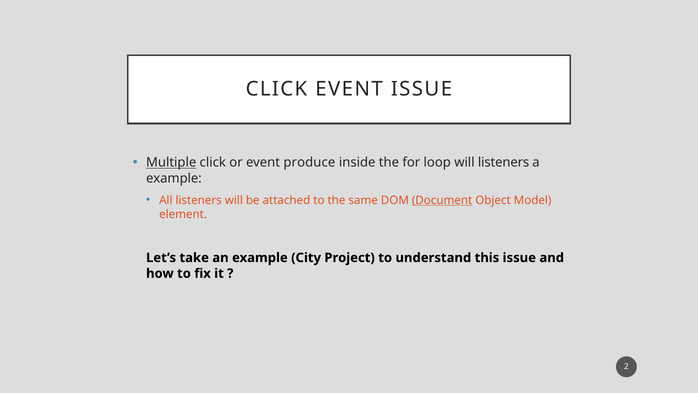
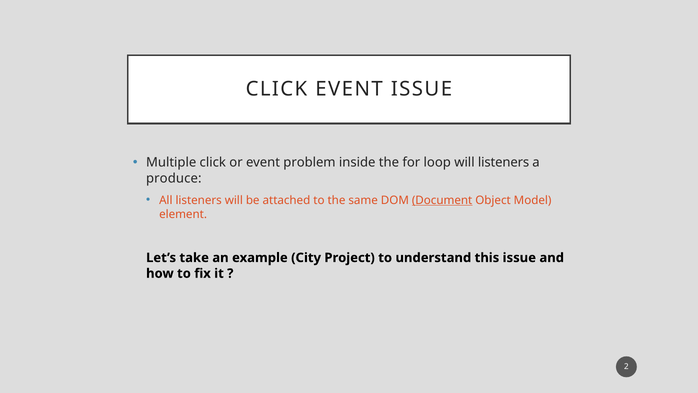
Multiple underline: present -> none
produce: produce -> problem
example at (174, 178): example -> produce
